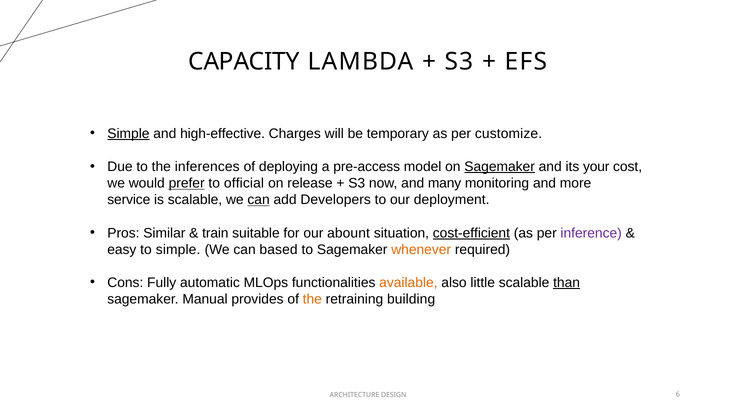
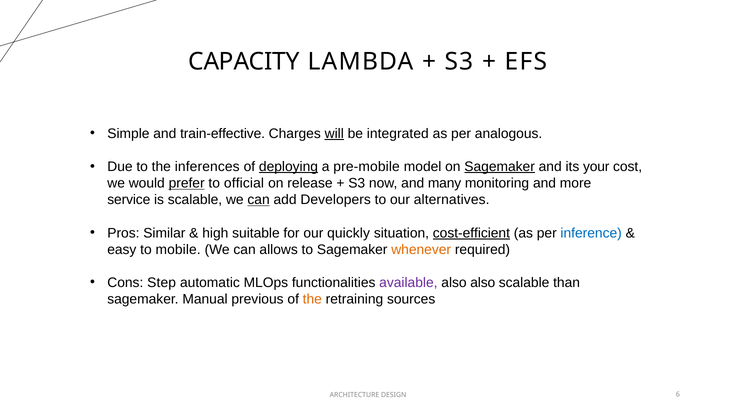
Simple at (128, 134) underline: present -> none
high-effective: high-effective -> train-effective
will underline: none -> present
temporary: temporary -> integrated
customize: customize -> analogous
deploying underline: none -> present
pre-access: pre-access -> pre-mobile
deployment: deployment -> alternatives
train: train -> high
abount: abount -> quickly
inference colour: purple -> blue
to simple: simple -> mobile
based: based -> allows
Fully: Fully -> Step
available colour: orange -> purple
also little: little -> also
than underline: present -> none
provides: provides -> previous
building: building -> sources
